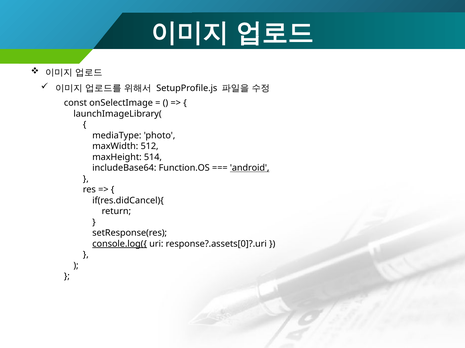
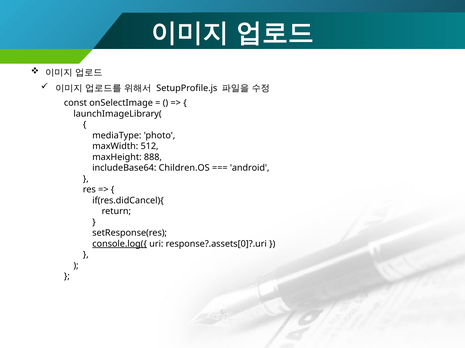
514: 514 -> 888
Function.OS: Function.OS -> Children.OS
android underline: present -> none
